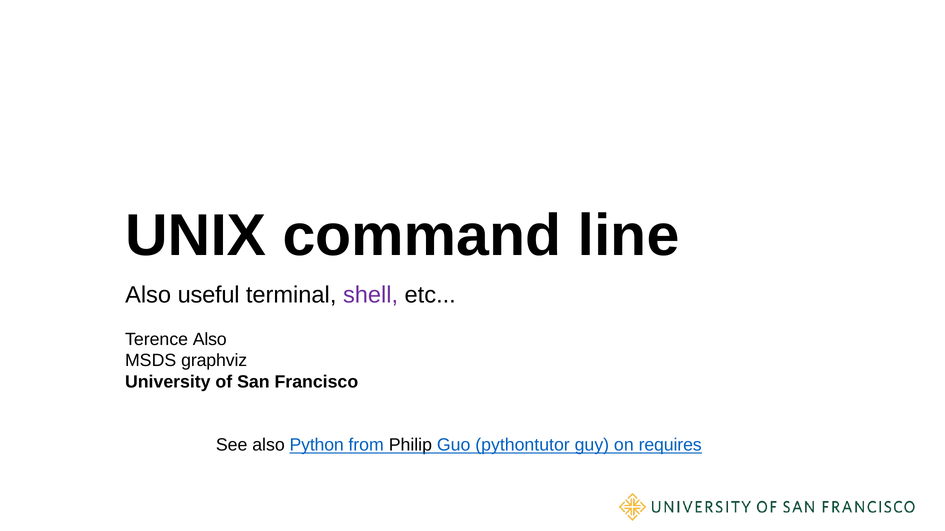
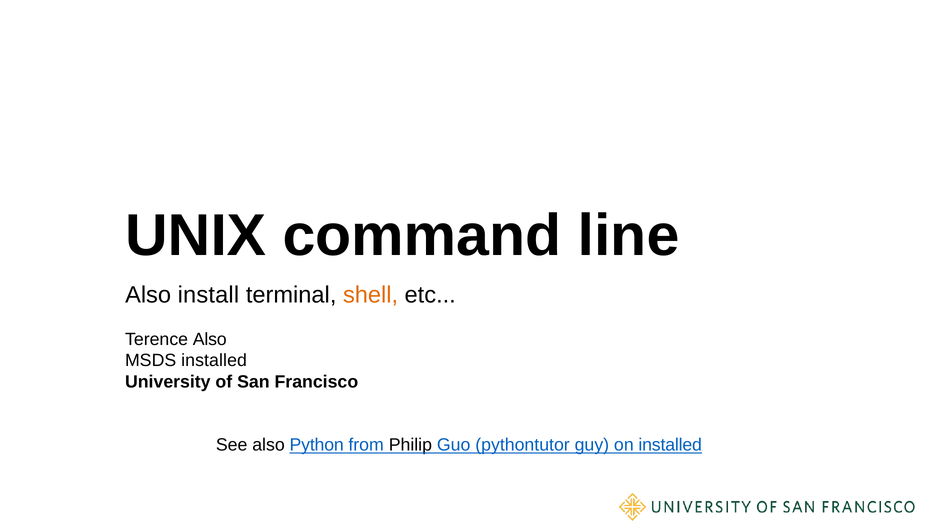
useful: useful -> install
shell colour: purple -> orange
MSDS graphviz: graphviz -> installed
on requires: requires -> installed
